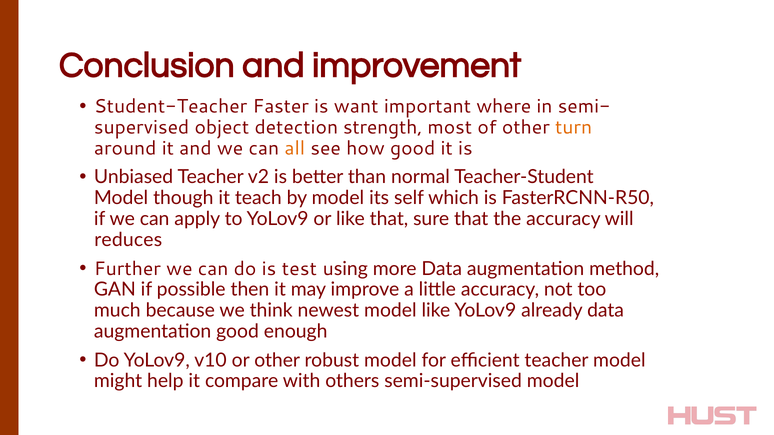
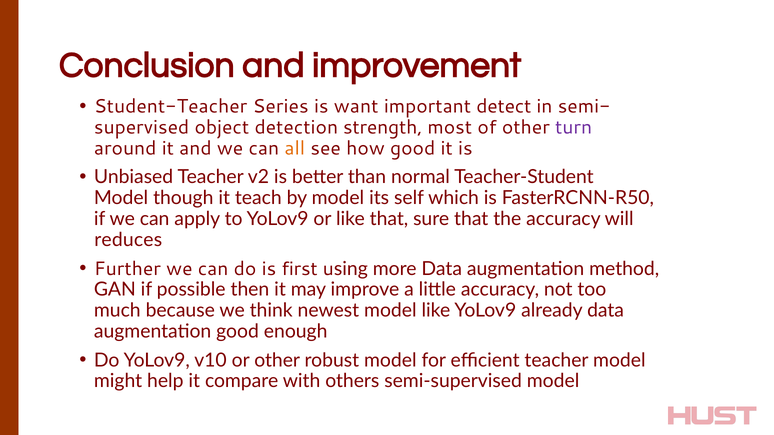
Faster: Faster -> Series
where: where -> detect
turn colour: orange -> purple
test: test -> first
